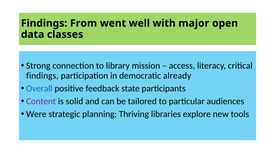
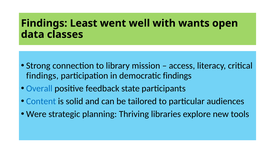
From: From -> Least
major: major -> wants
democratic already: already -> findings
Content colour: purple -> blue
